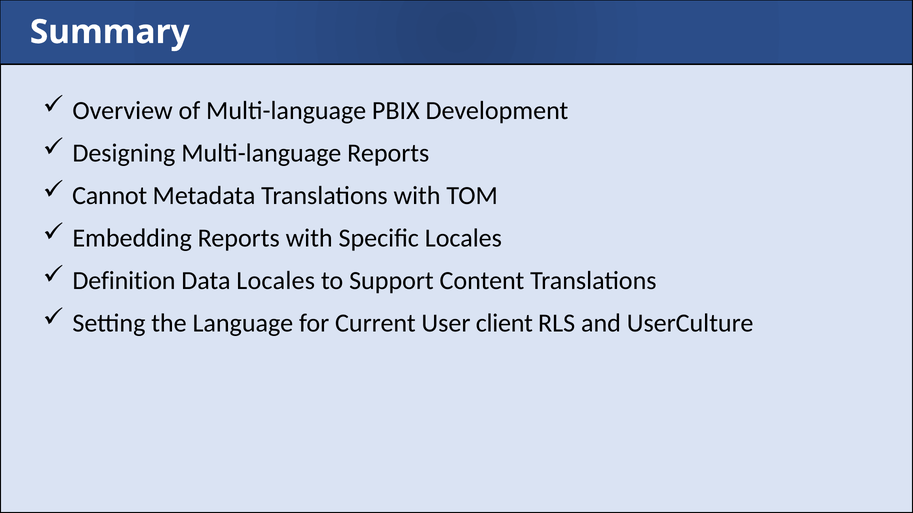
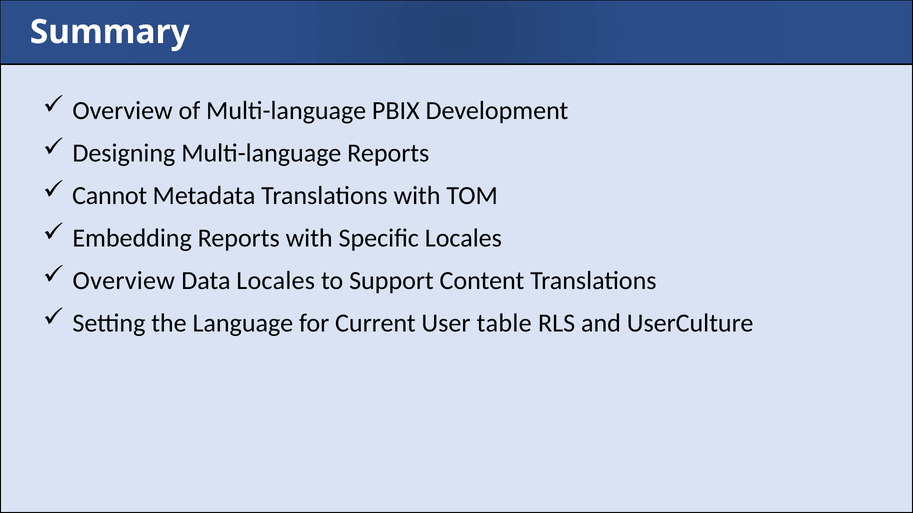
Definition at (124, 281): Definition -> Overview
client: client -> table
